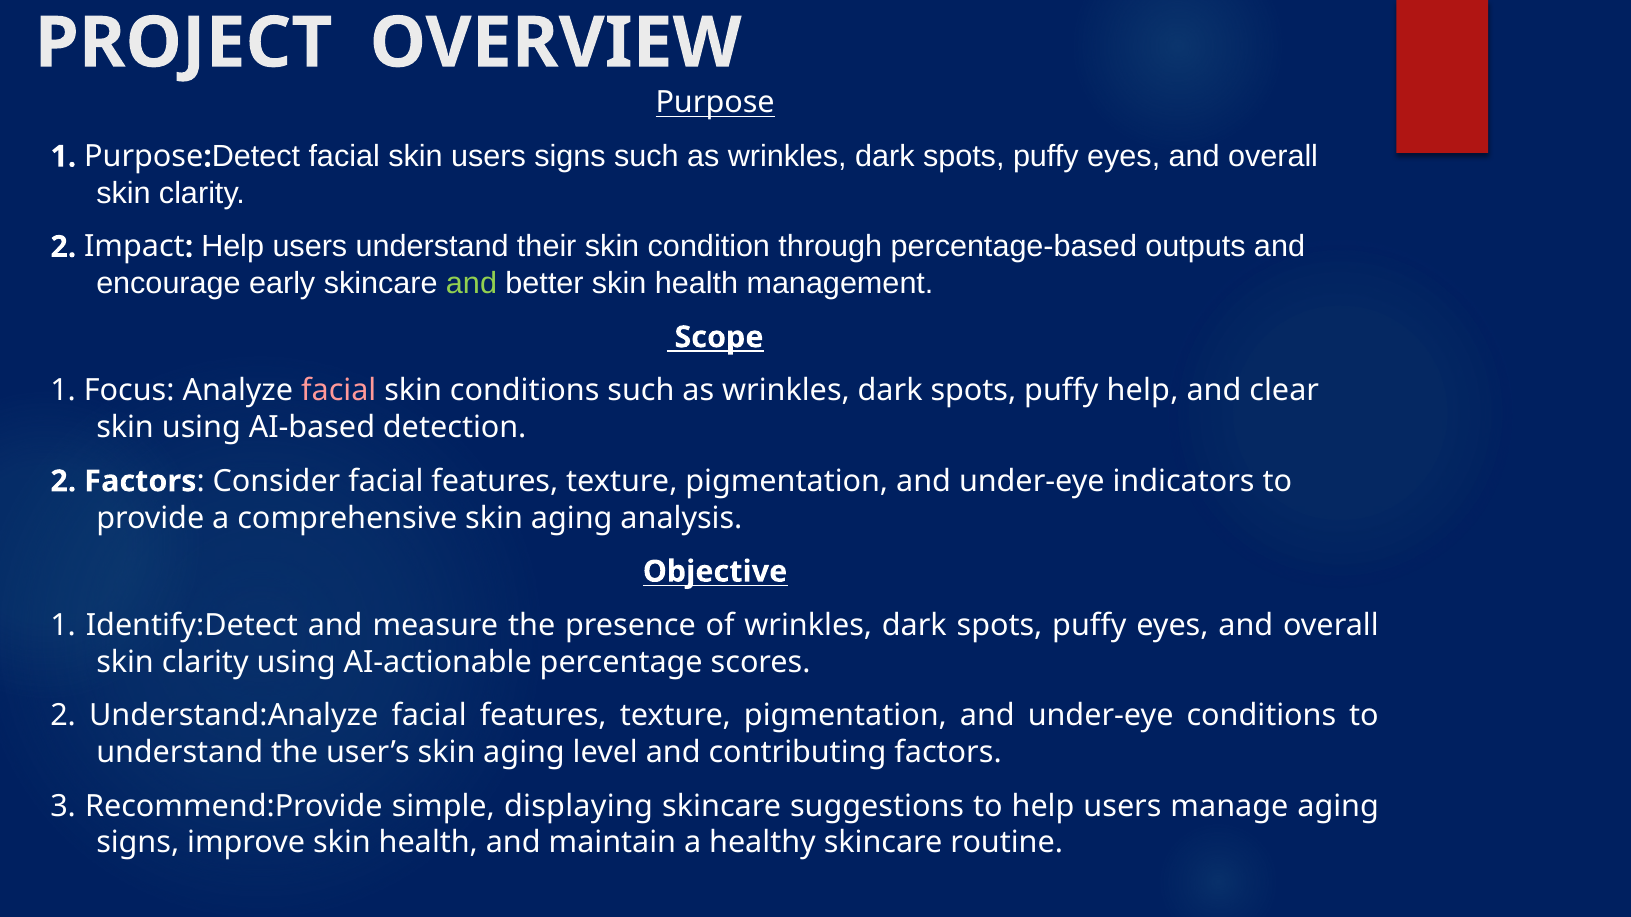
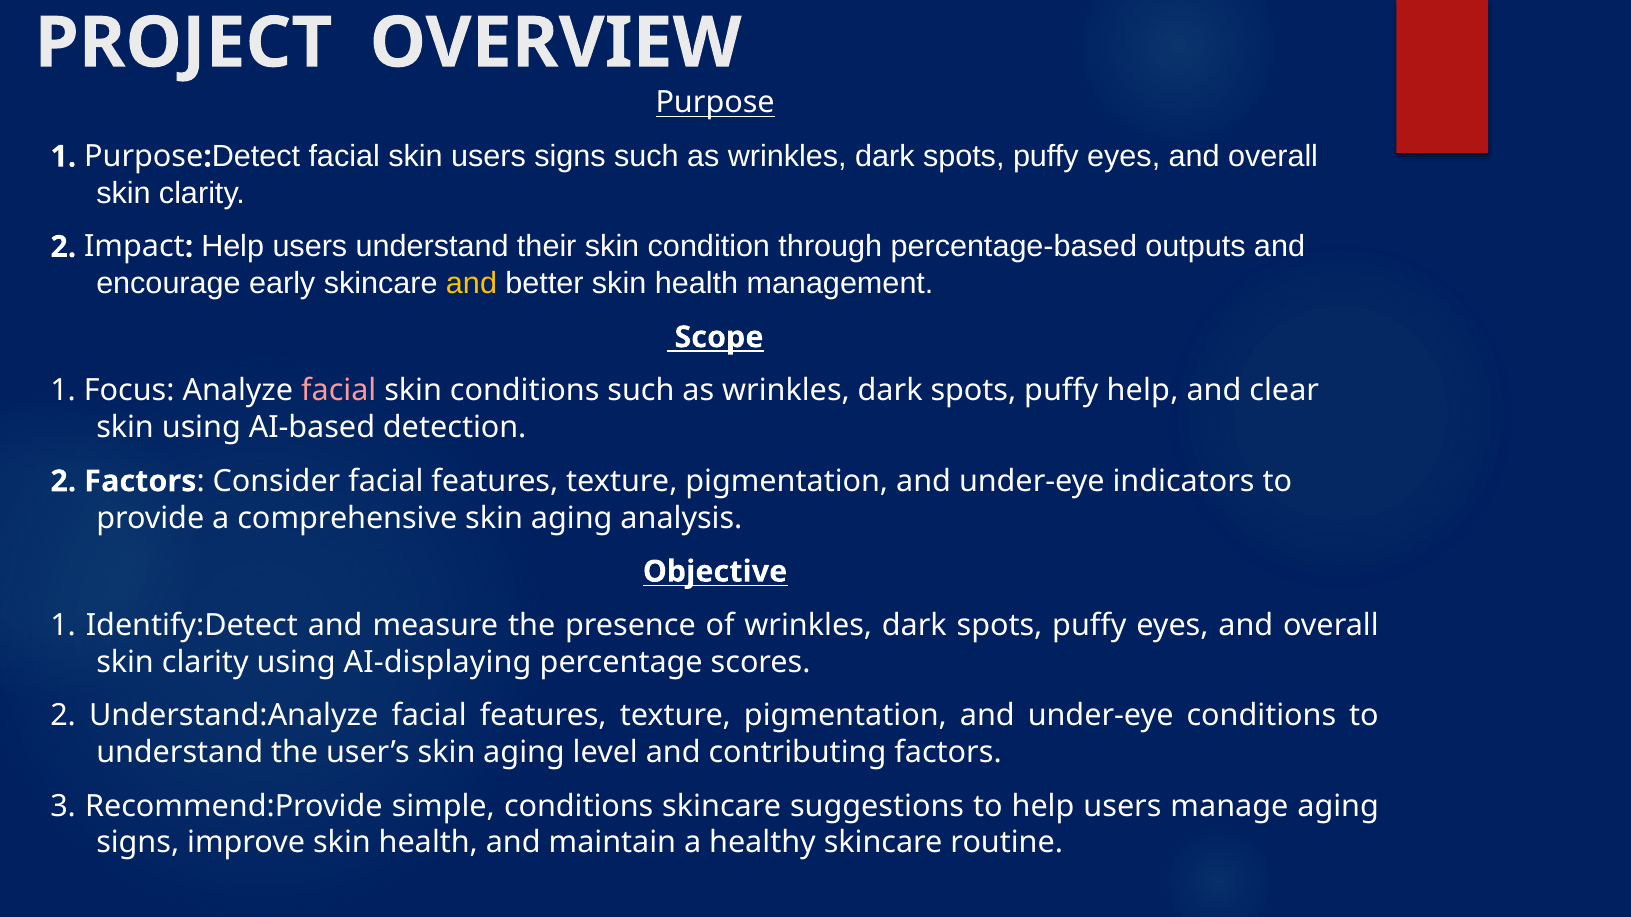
and at (471, 284) colour: light green -> yellow
AI-actionable: AI-actionable -> AI-displaying
simple displaying: displaying -> conditions
